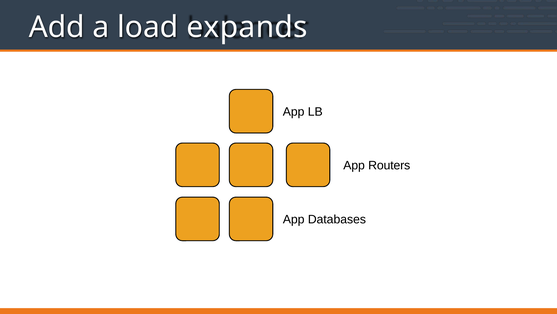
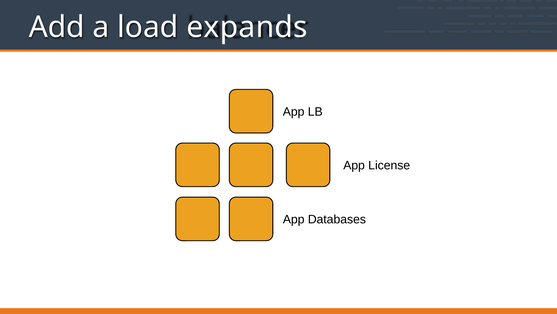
Routers: Routers -> License
